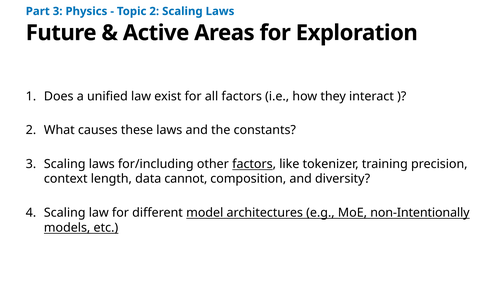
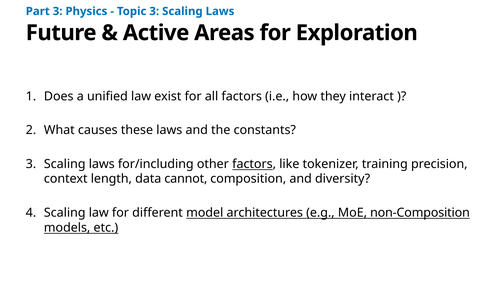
Topic 2: 2 -> 3
non-Intentionally: non-Intentionally -> non-Composition
